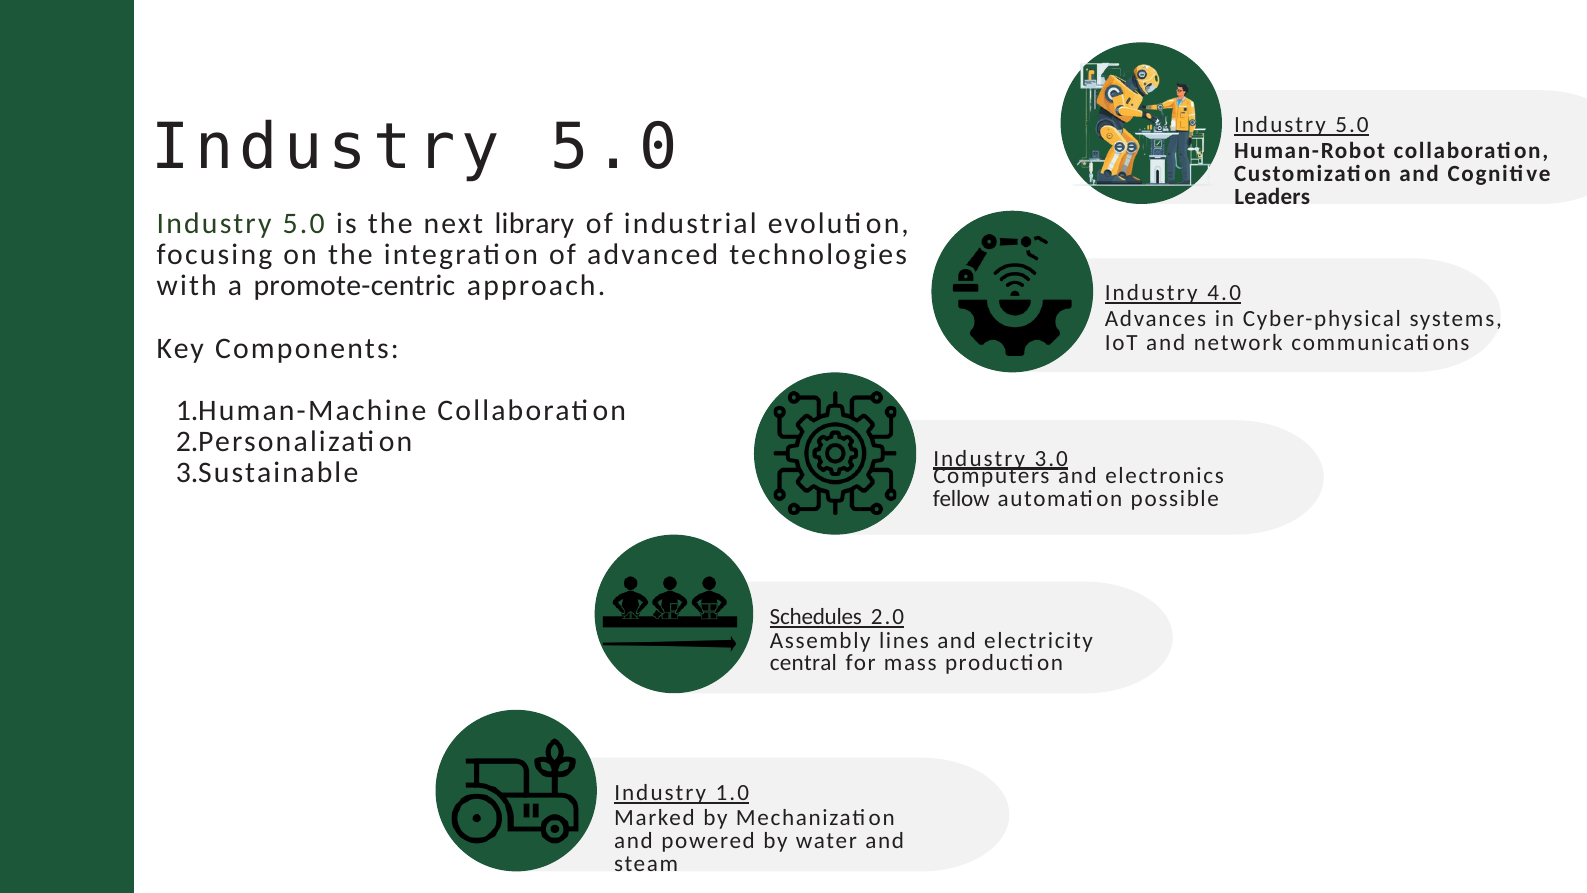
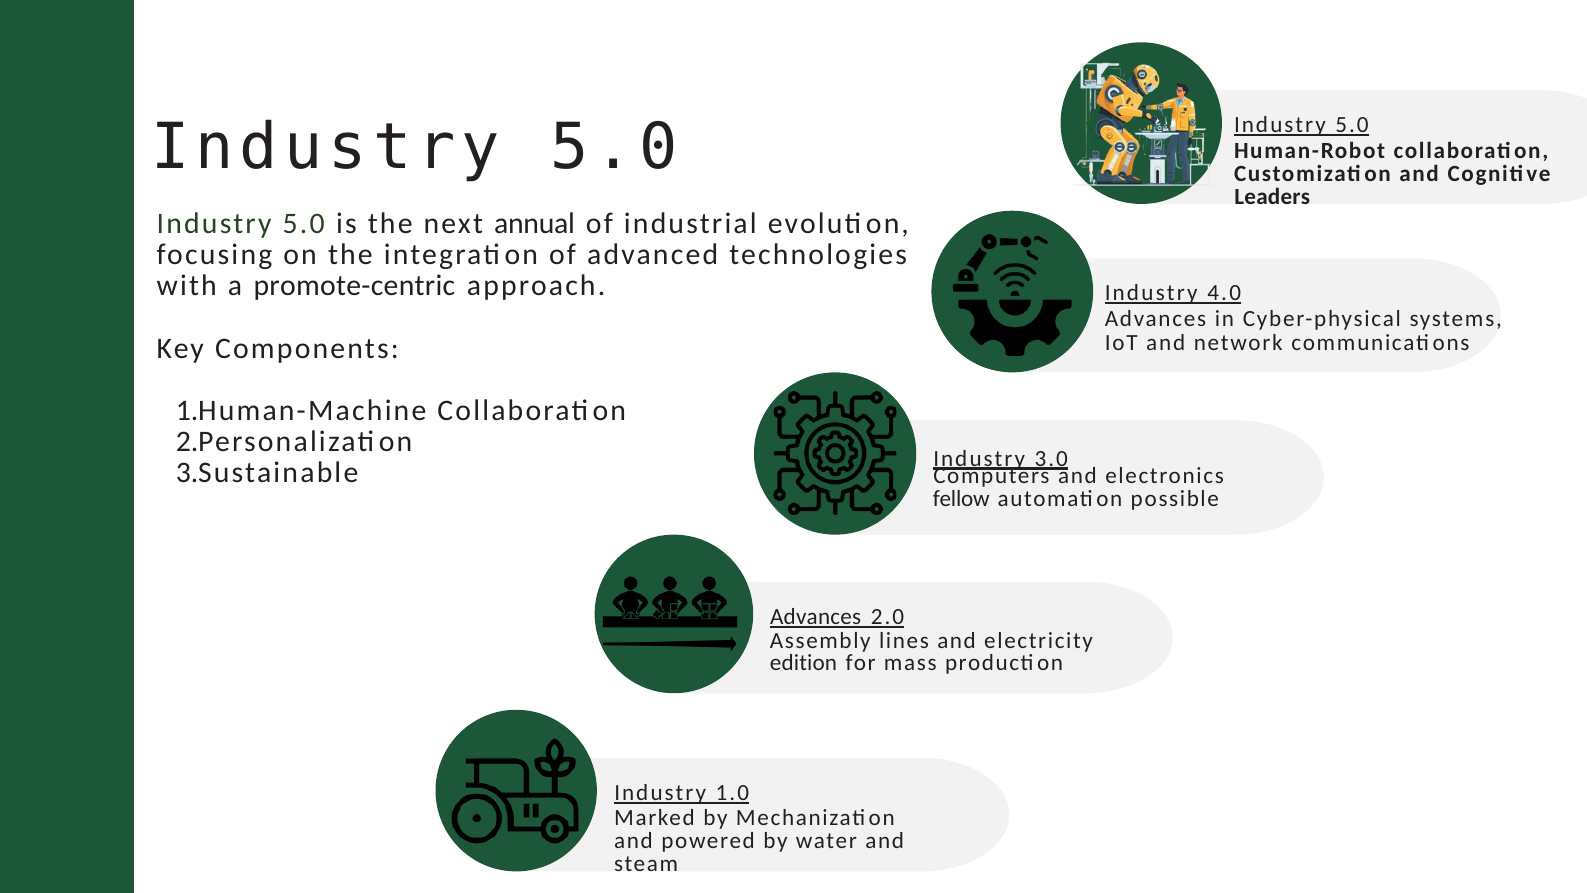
library: library -> annual
Schedules at (816, 617): Schedules -> Advances
central: central -> edition
